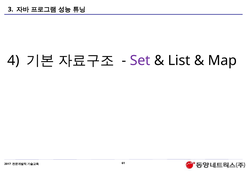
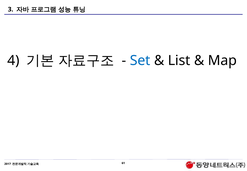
Set colour: purple -> blue
